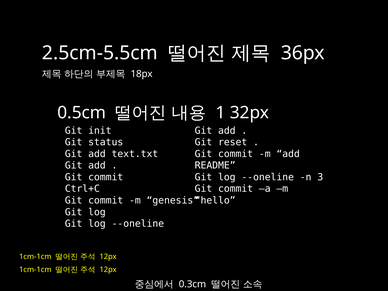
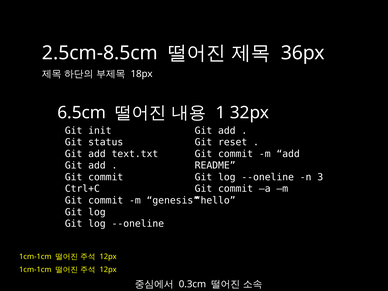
2.5cm-5.5cm: 2.5cm-5.5cm -> 2.5cm-8.5cm
0.5cm: 0.5cm -> 6.5cm
